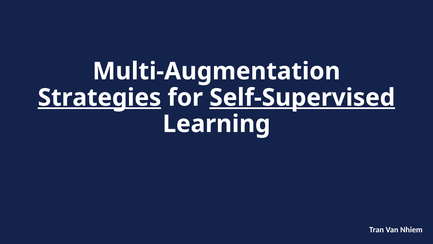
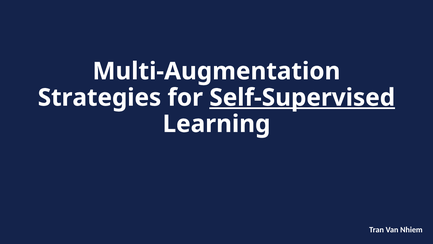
Strategies underline: present -> none
